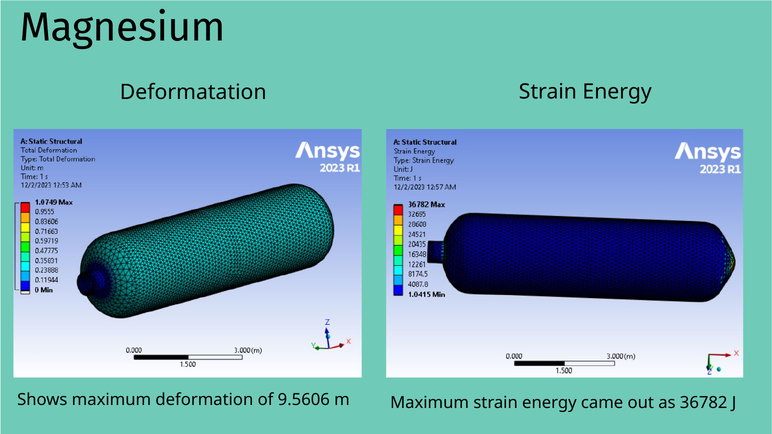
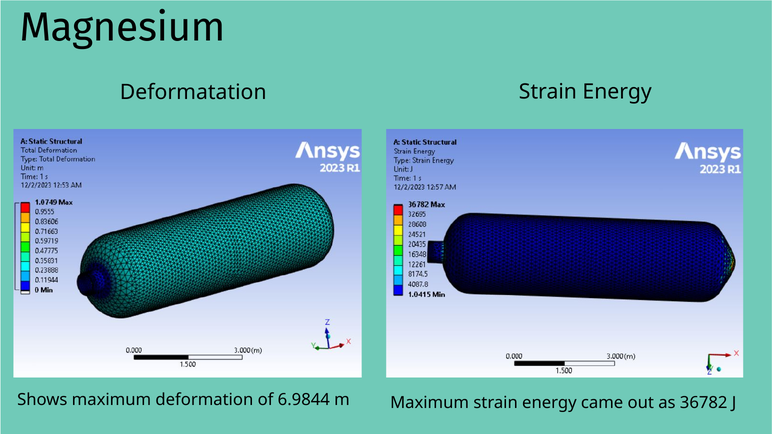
9.5606: 9.5606 -> 6.9844
